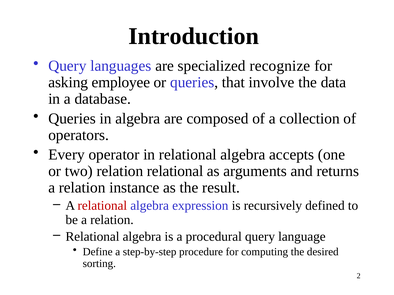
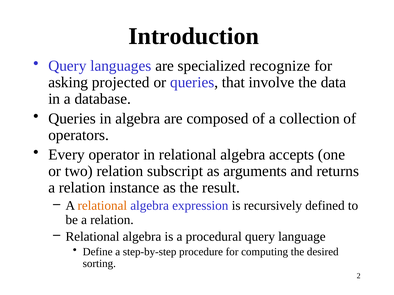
employee: employee -> projected
relation relational: relational -> subscript
relational at (102, 206) colour: red -> orange
